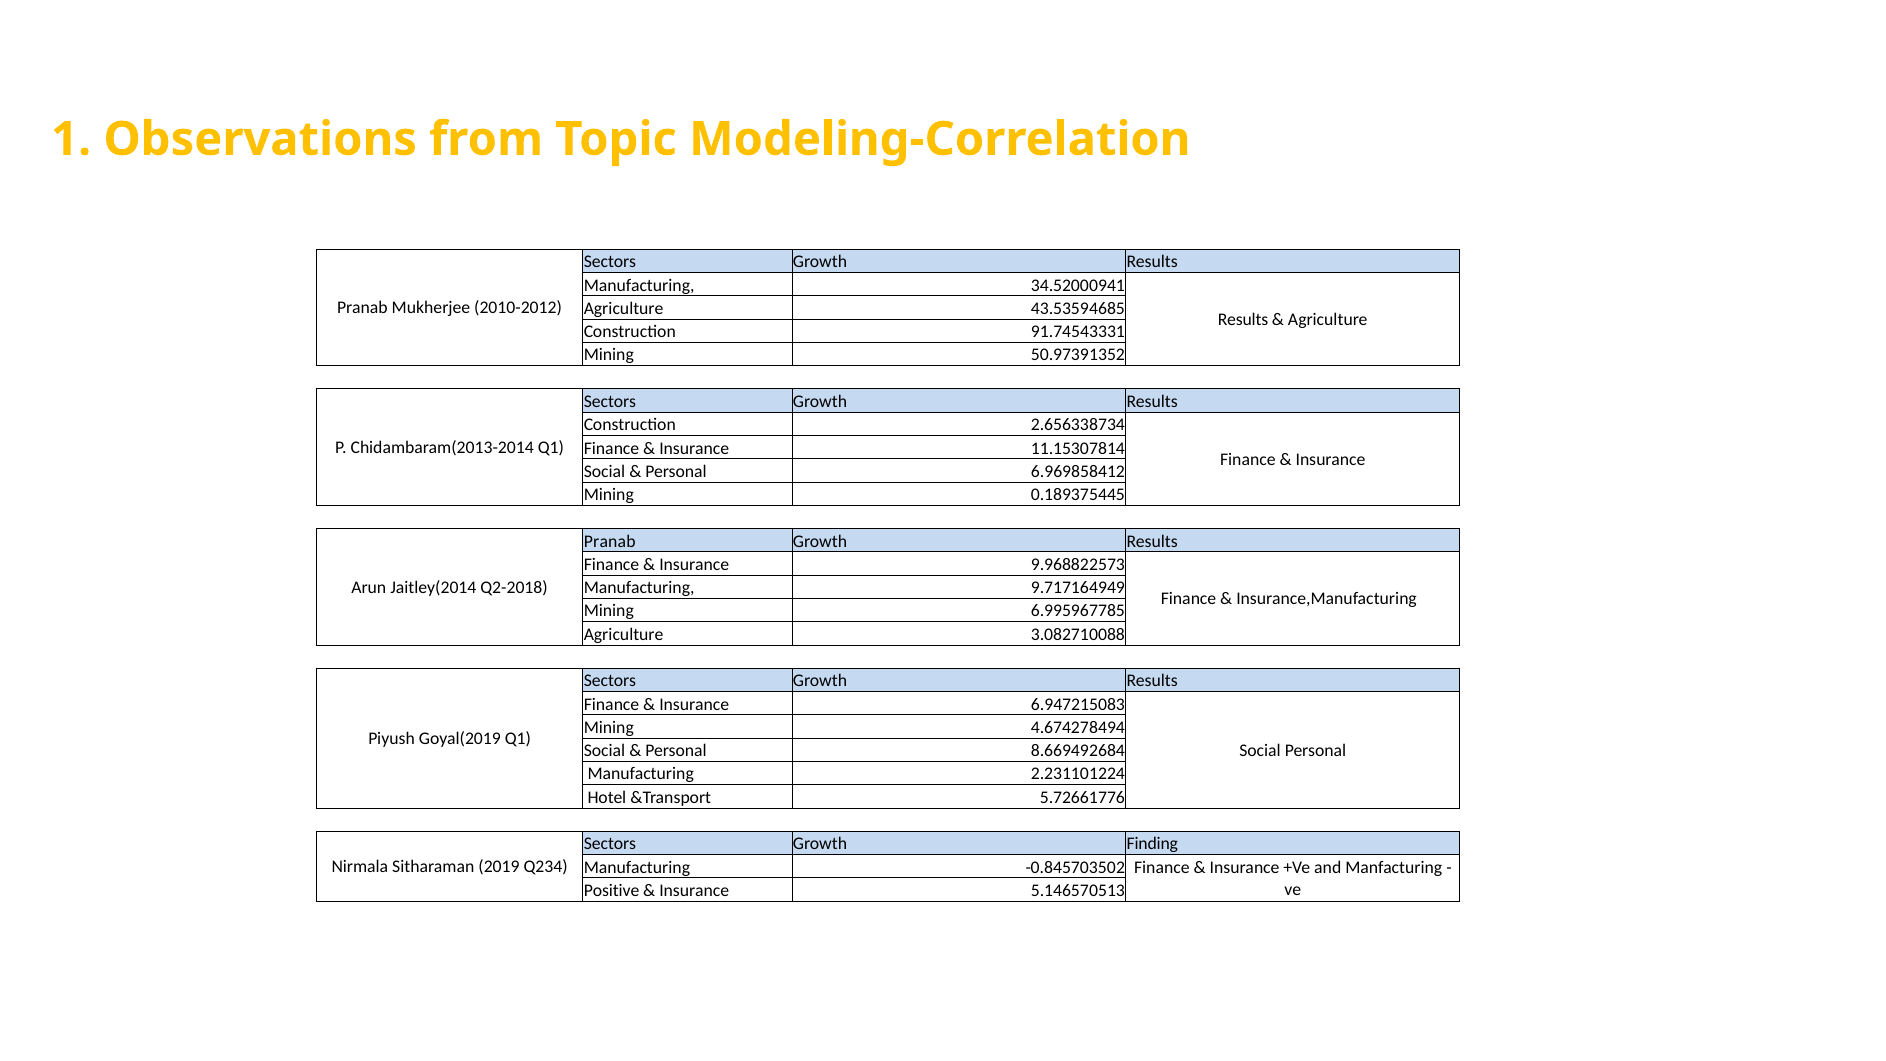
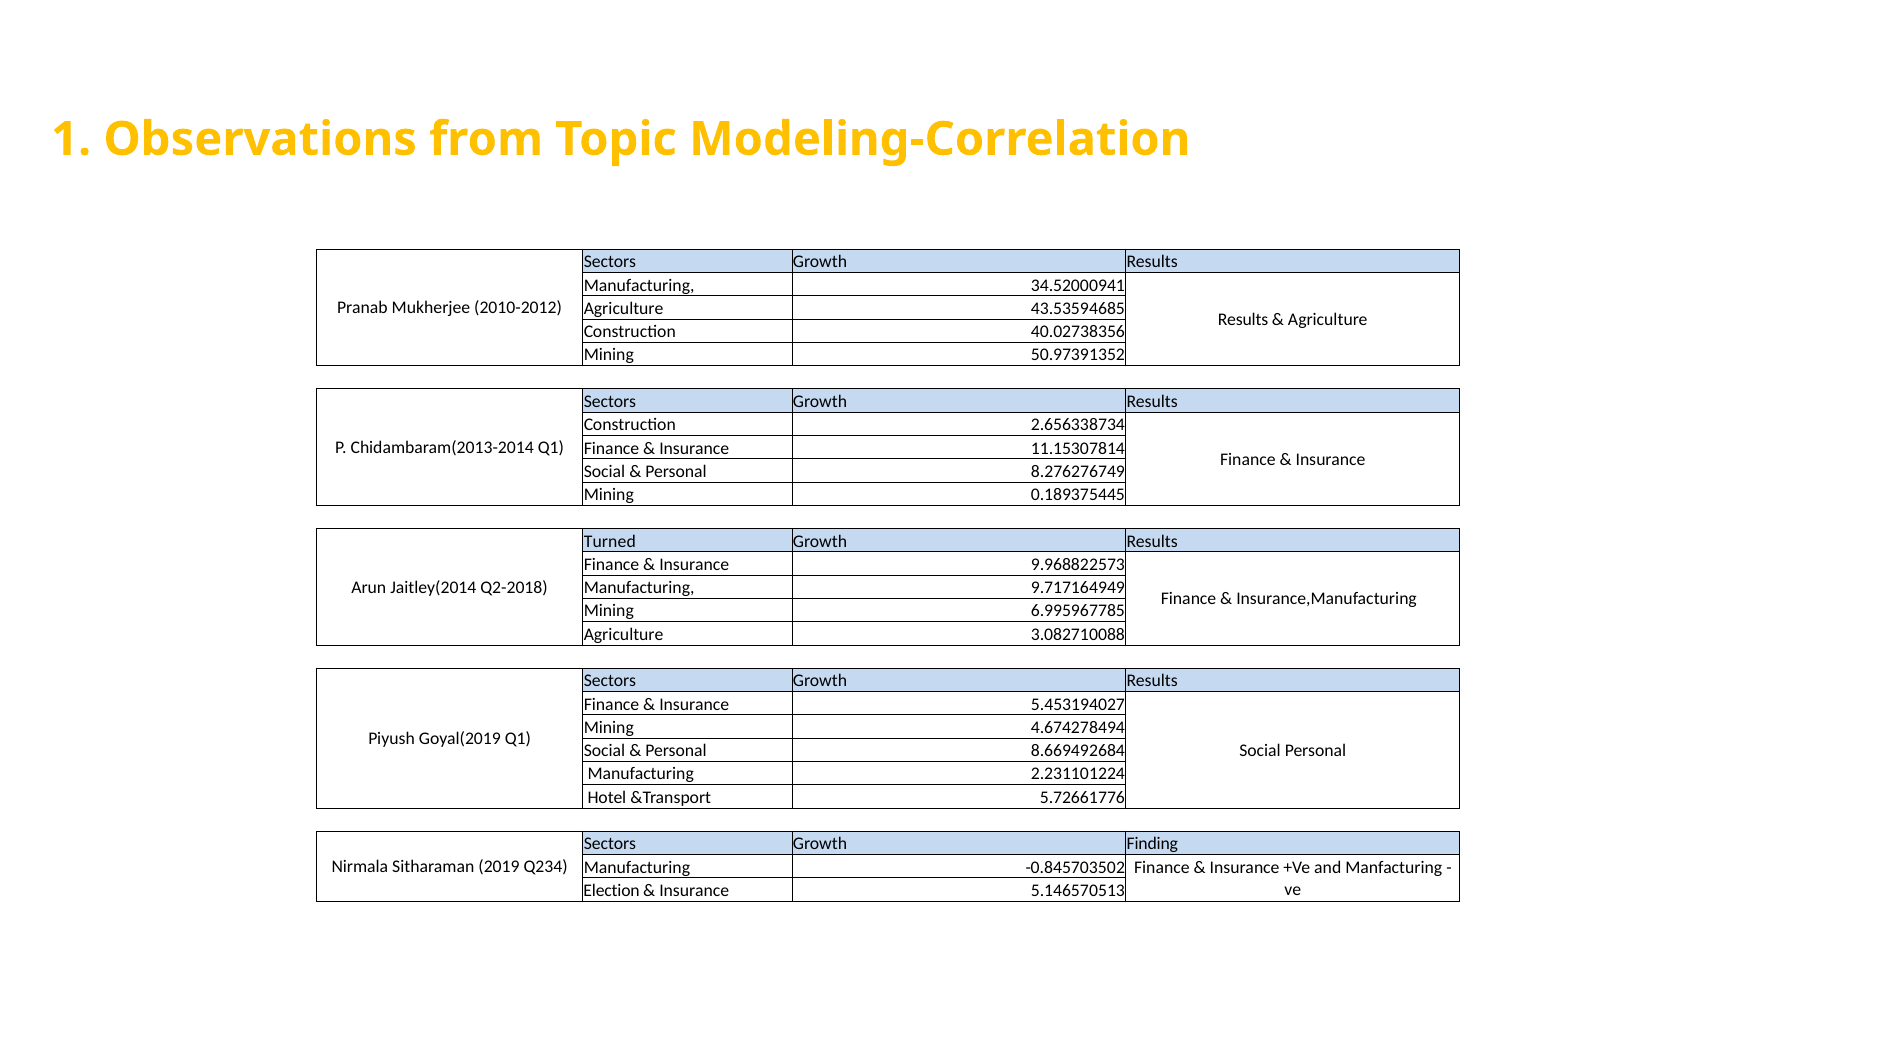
91.74543331: 91.74543331 -> 40.02738356
6.969858412: 6.969858412 -> 8.276276749
Pranab at (610, 541): Pranab -> Turned
6.947215083: 6.947215083 -> 5.453194027
Positive: Positive -> Election
